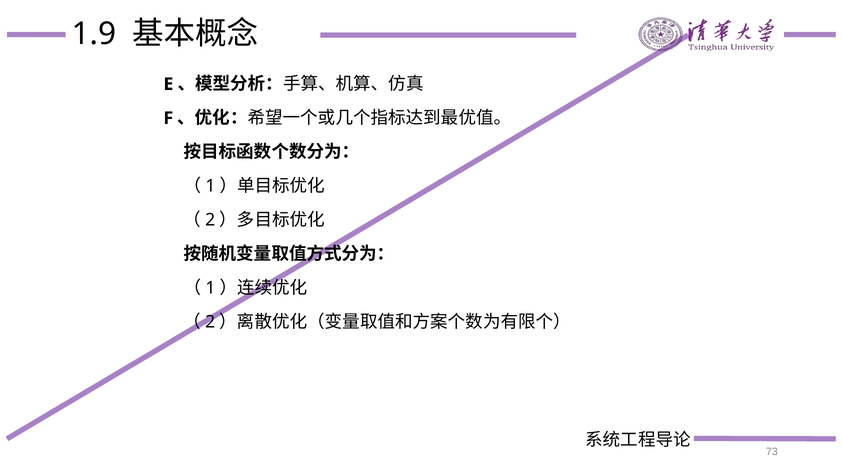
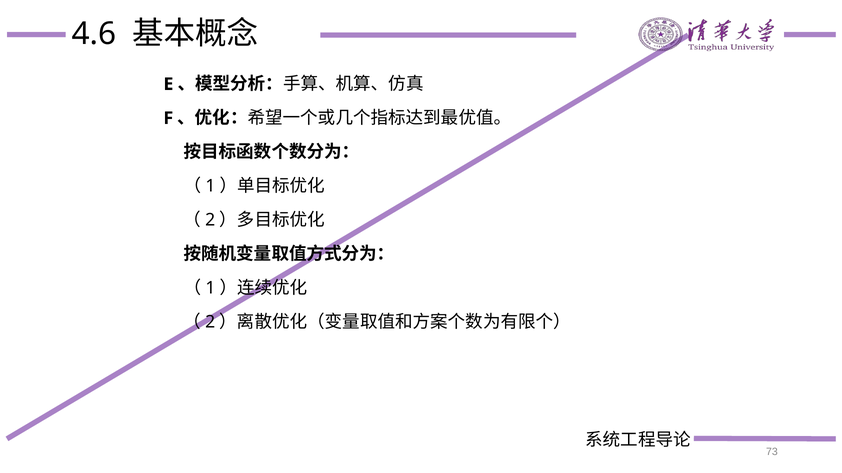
1.9: 1.9 -> 4.6
